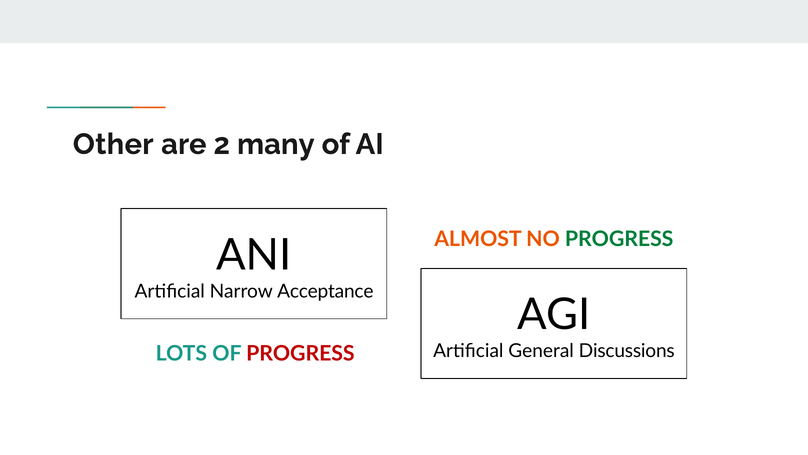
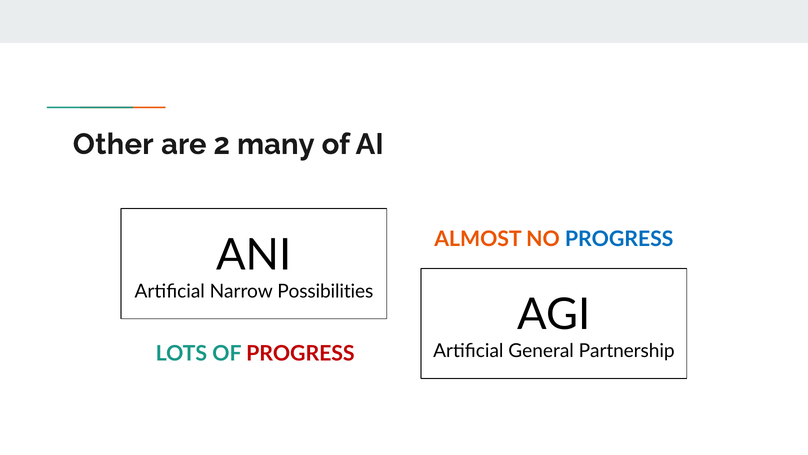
PROGRESS at (619, 239) colour: green -> blue
Acceptance: Acceptance -> Possibilities
Discussions: Discussions -> Partnership
